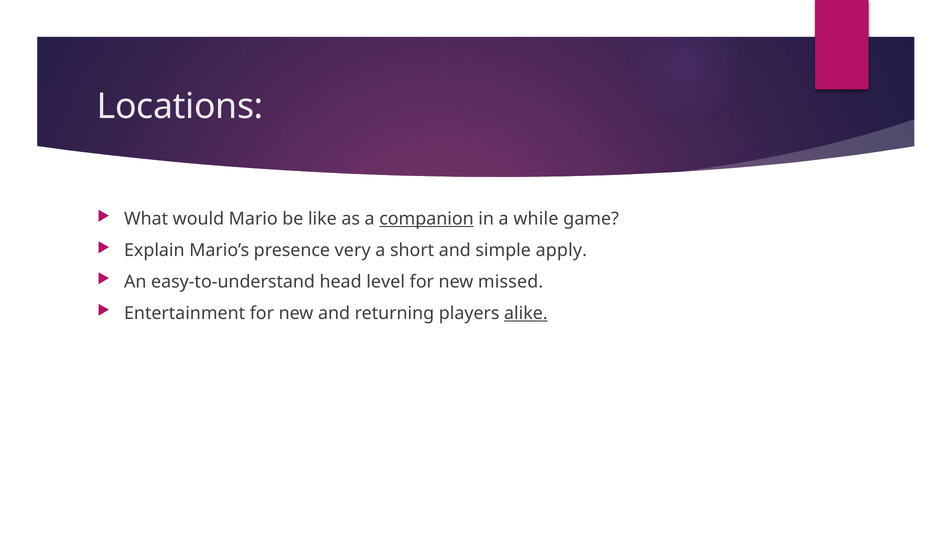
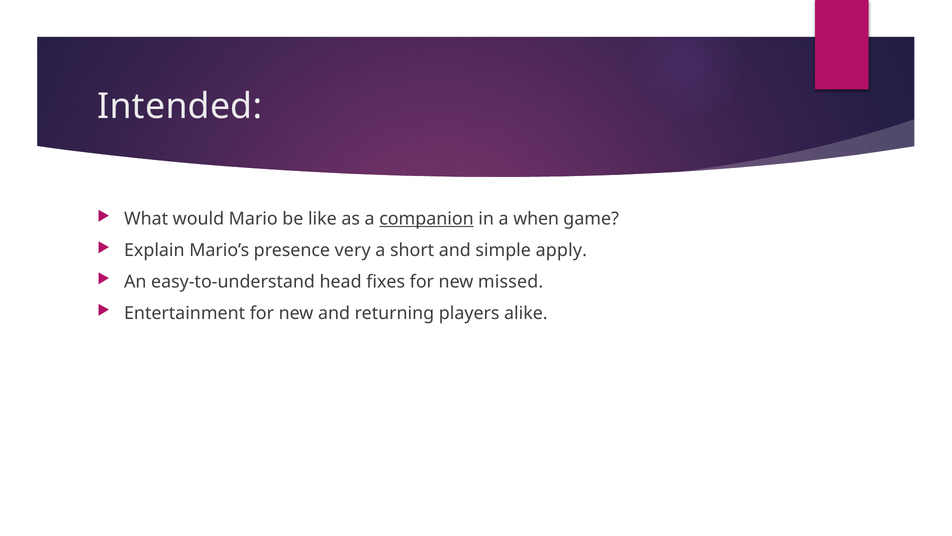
Locations: Locations -> Intended
while: while -> when
level: level -> fixes
alike underline: present -> none
